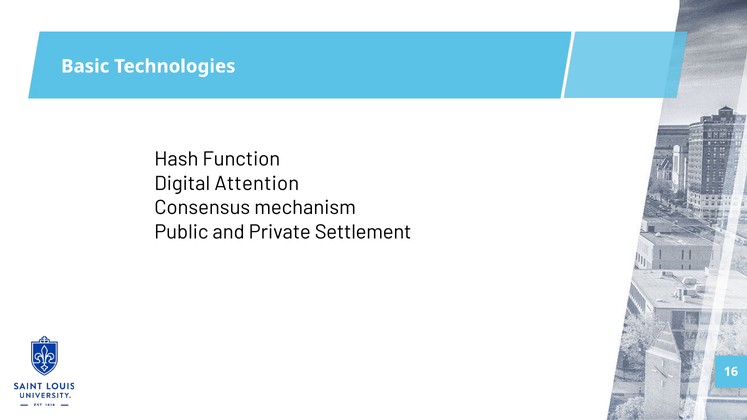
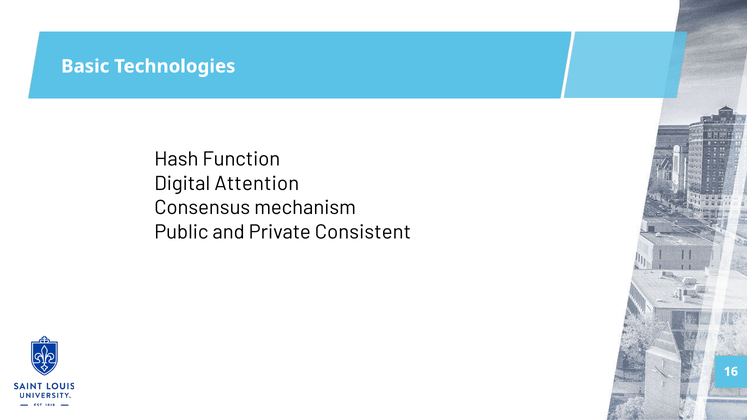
Settlement: Settlement -> Consistent
